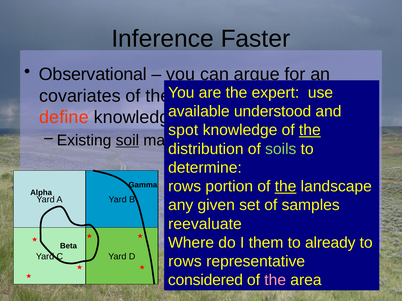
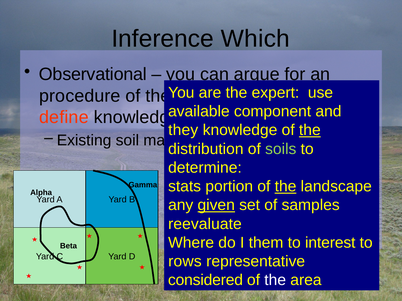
Faster: Faster -> Which
covariates: covariates -> procedure
understood: understood -> component
spot: spot -> they
soil underline: present -> none
rows at (185, 187): rows -> stats
given underline: none -> present
already: already -> interest
the at (275, 281) colour: pink -> white
